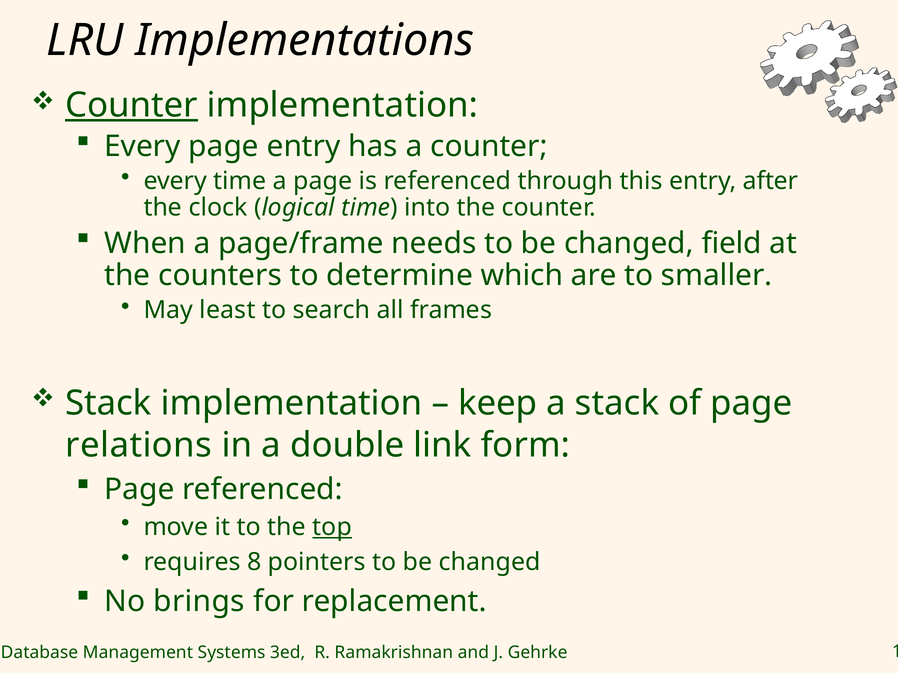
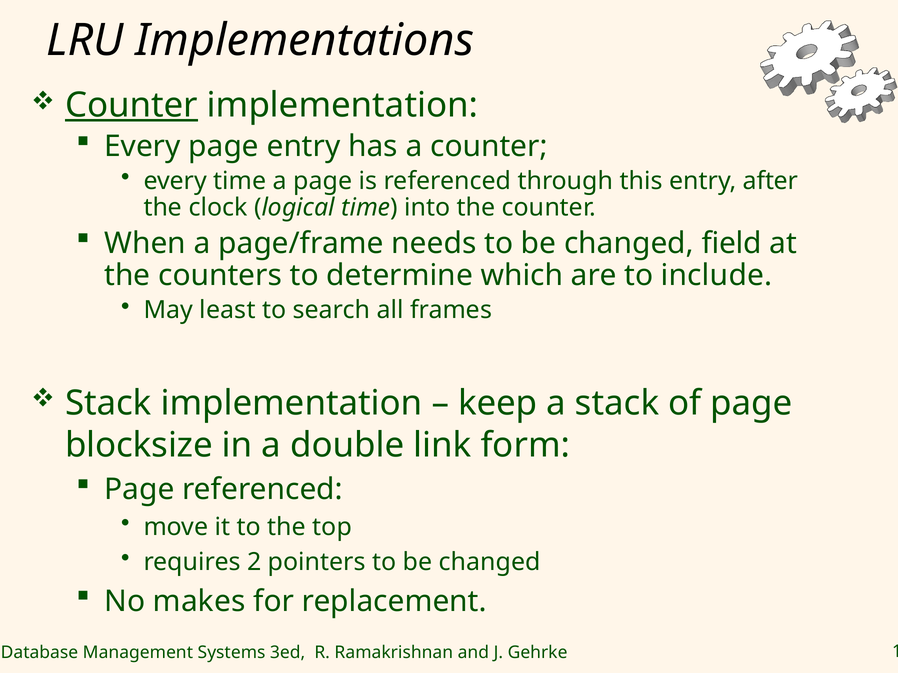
smaller: smaller -> include
relations: relations -> blocksize
top underline: present -> none
8: 8 -> 2
brings: brings -> makes
